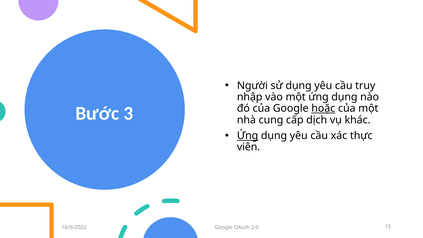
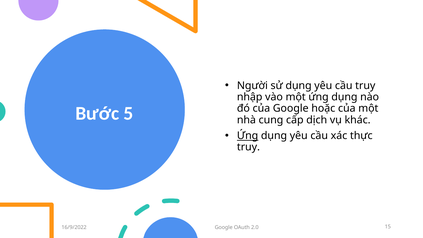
3: 3 -> 5
hoặc underline: present -> none
viên at (248, 147): viên -> truy
